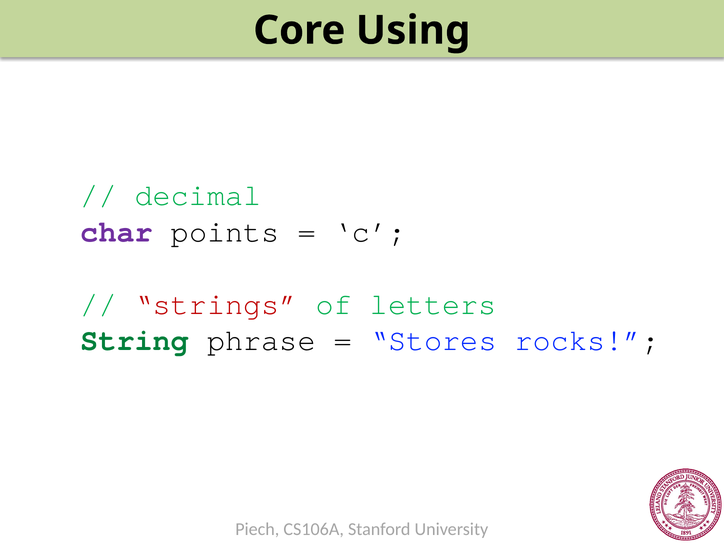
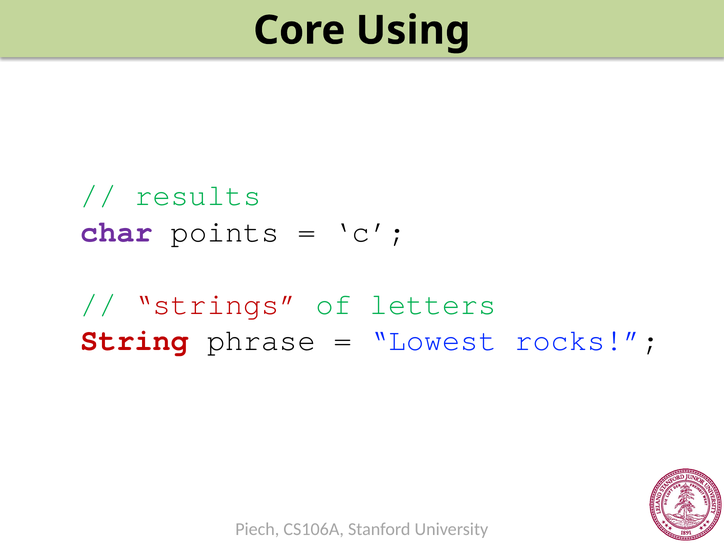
decimal: decimal -> results
String colour: green -> red
Stores: Stores -> Lowest
